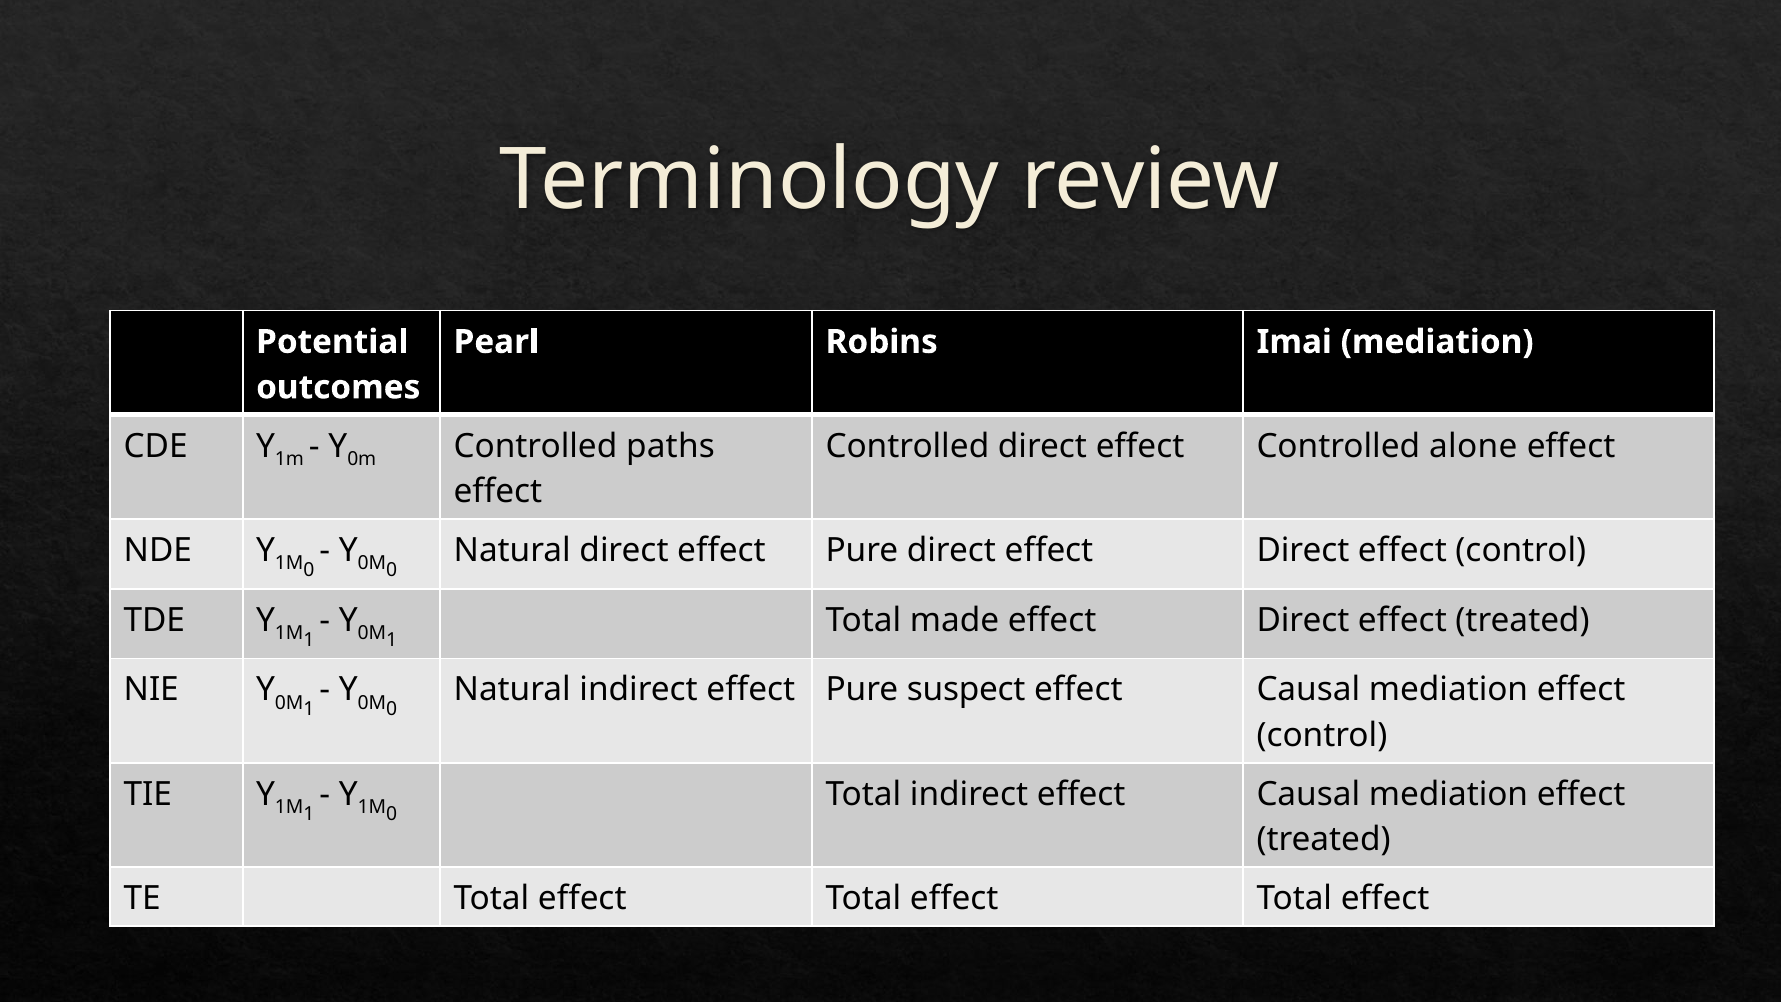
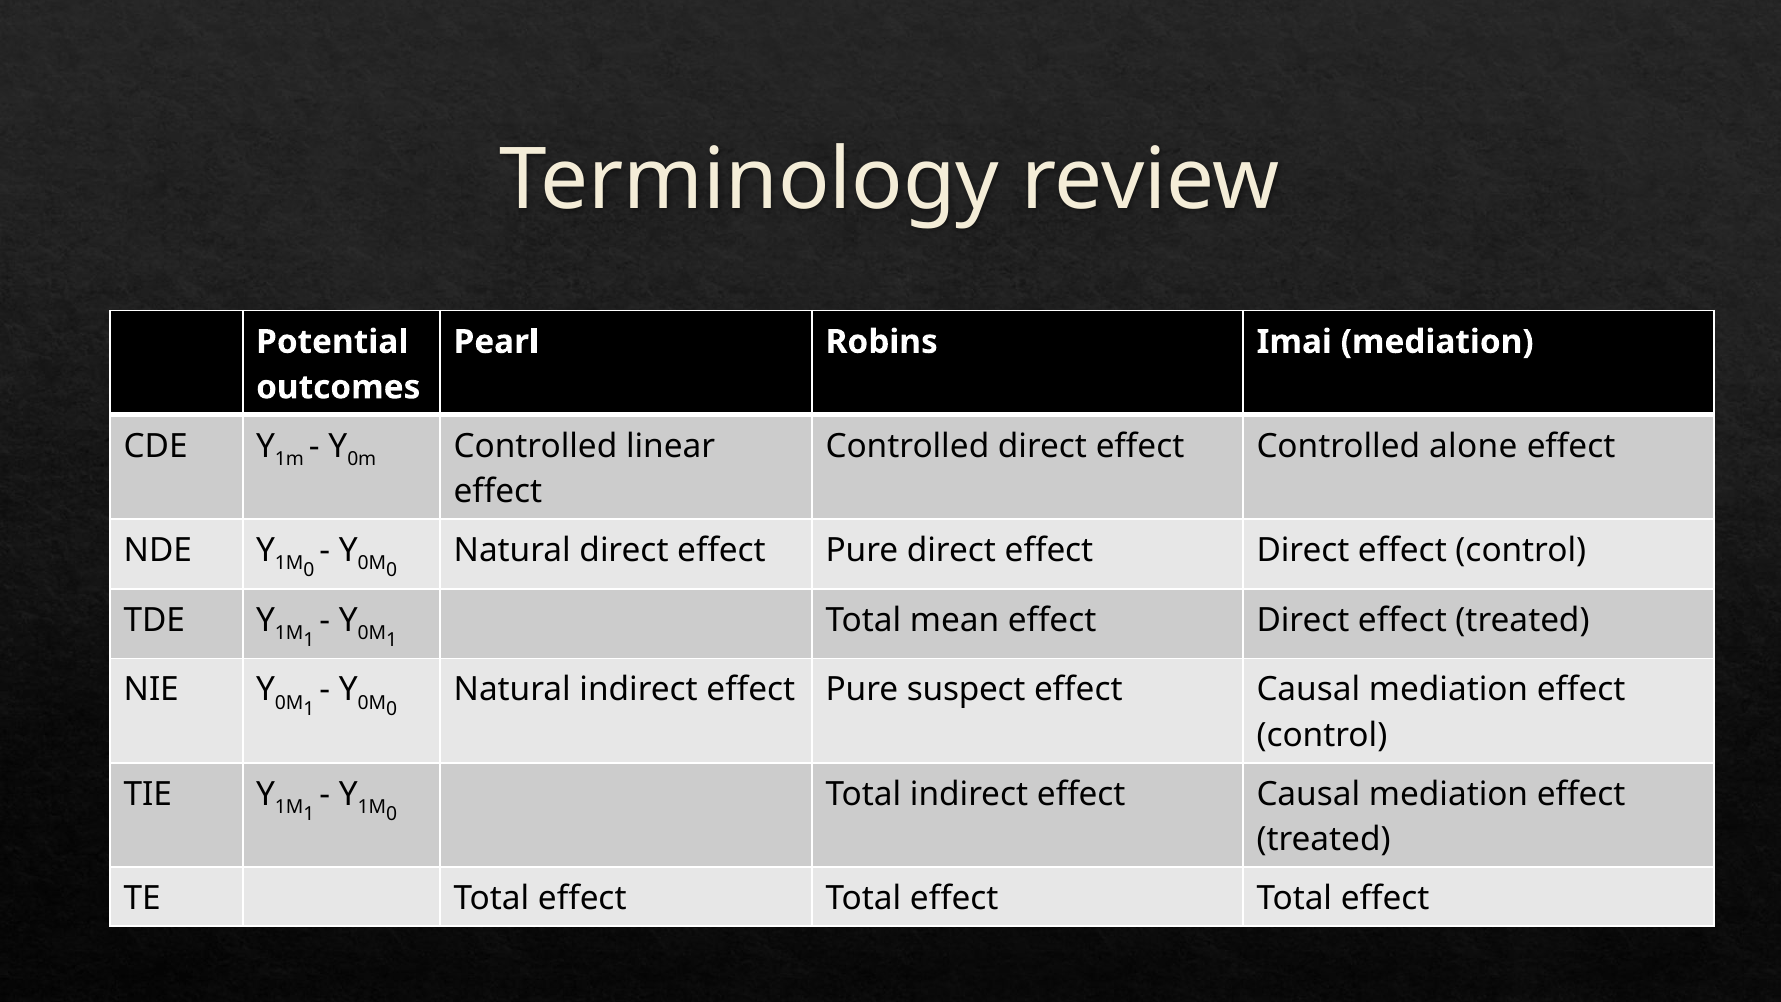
paths: paths -> linear
made: made -> mean
